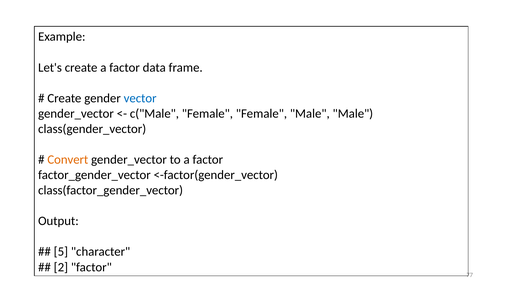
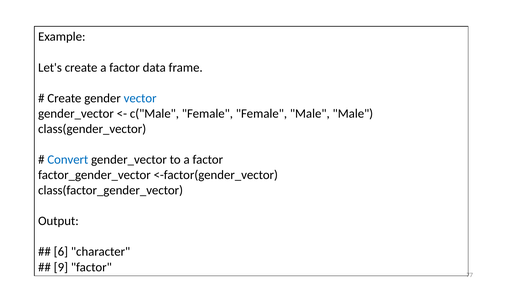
Convert colour: orange -> blue
5: 5 -> 6
2: 2 -> 9
